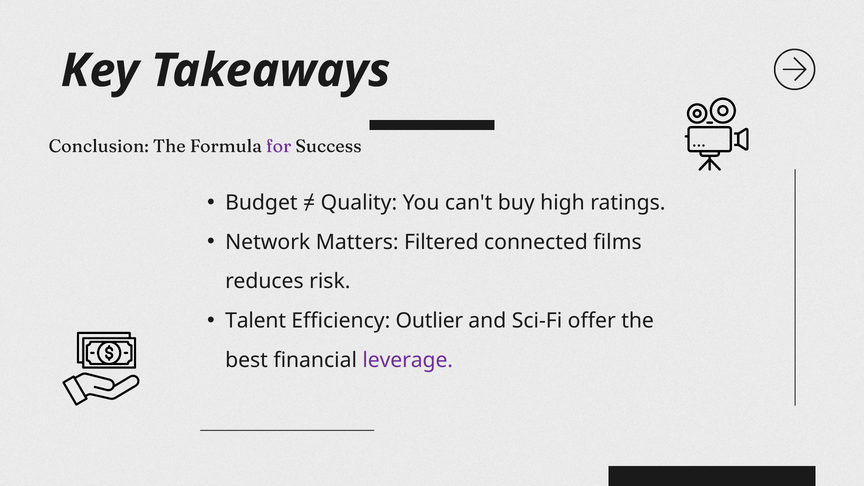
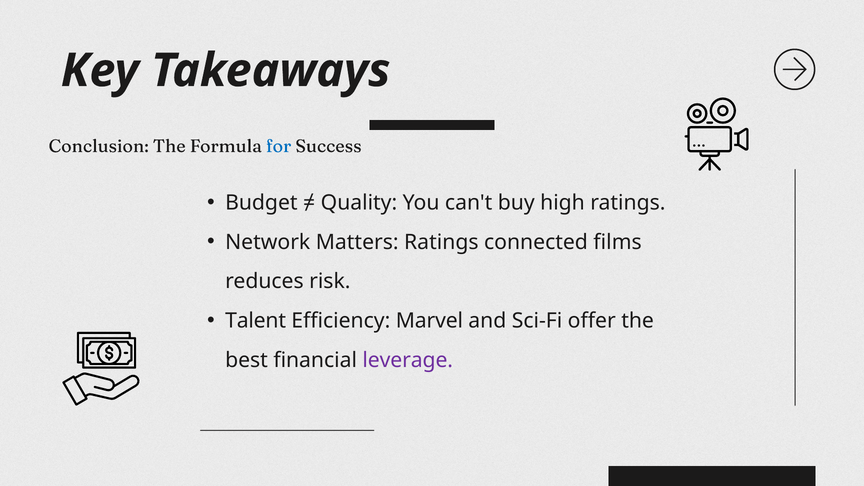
for colour: purple -> blue
Matters Filtered: Filtered -> Ratings
Outlier: Outlier -> Marvel
